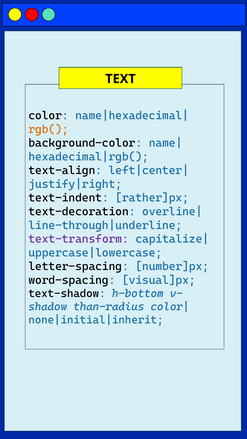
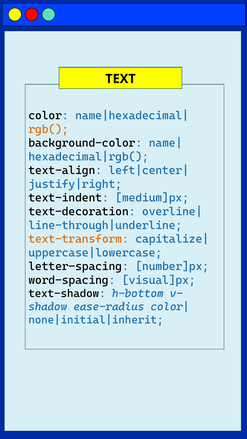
rather]px: rather]px -> medium]px
text-transform colour: purple -> orange
than-radius: than-radius -> ease-radius
